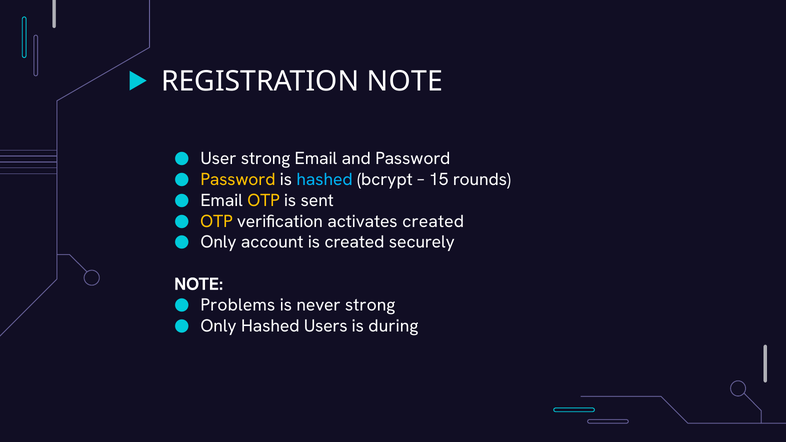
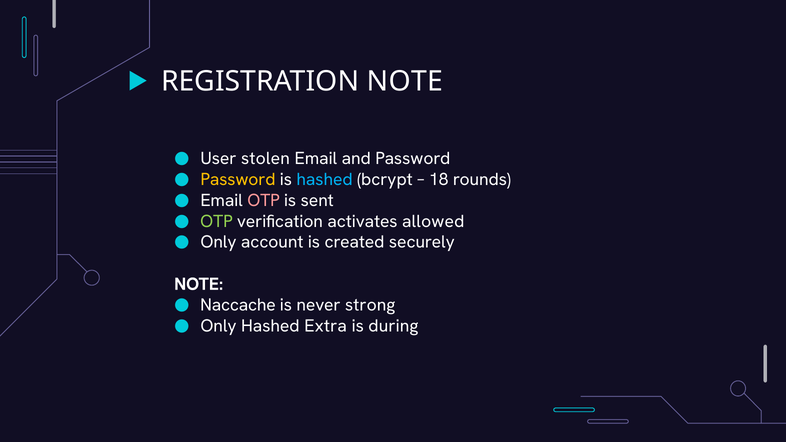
User strong: strong -> stolen
15: 15 -> 18
OTP at (264, 200) colour: yellow -> pink
OTP at (217, 221) colour: yellow -> light green
activates created: created -> allowed
Problems: Problems -> Naccache
Users: Users -> Extra
